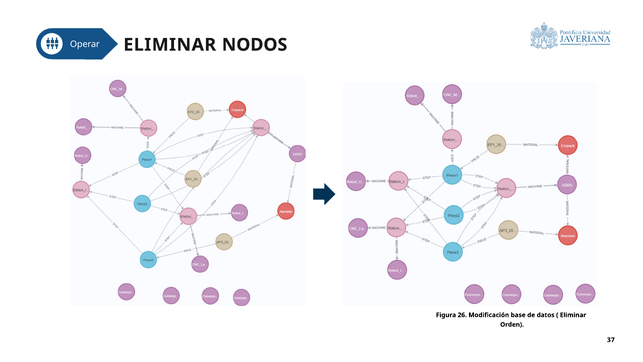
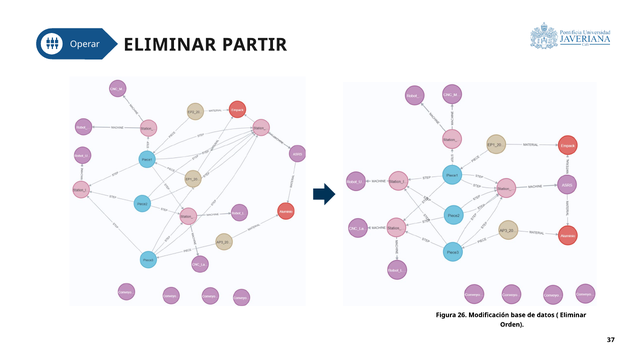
NODOS: NODOS -> PARTIR
